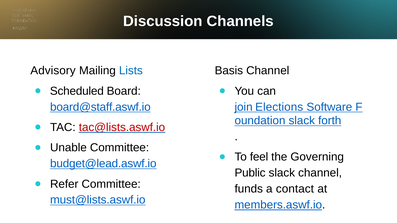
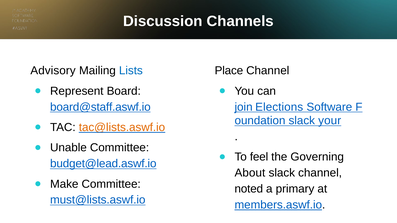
Basis: Basis -> Place
Scheduled: Scheduled -> Represent
forth: forth -> your
tac@lists.aswf.io colour: red -> orange
Public: Public -> About
Refer: Refer -> Make
funds: funds -> noted
contact: contact -> primary
